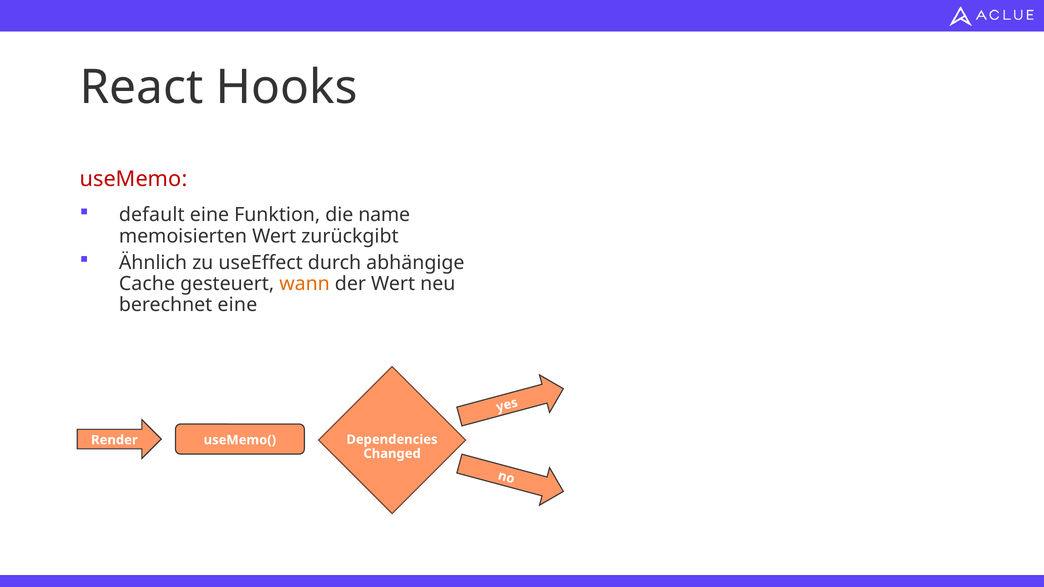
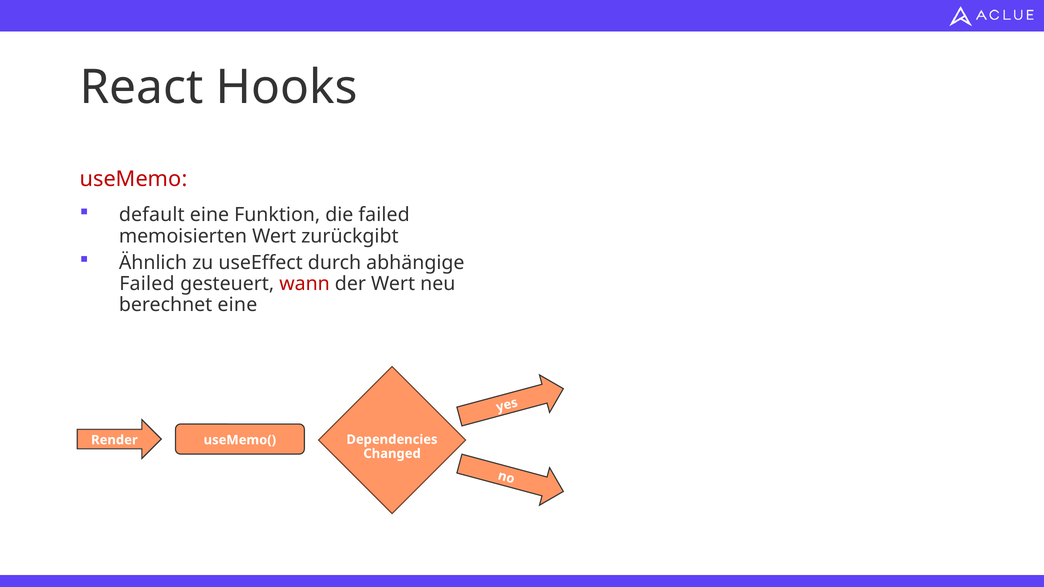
die name: name -> failed
Cache at (147, 284): Cache -> Failed
wann colour: orange -> red
